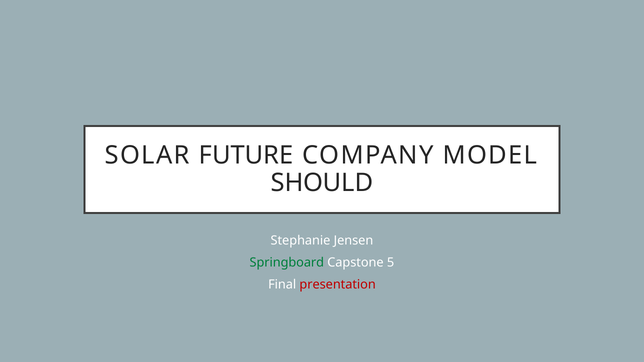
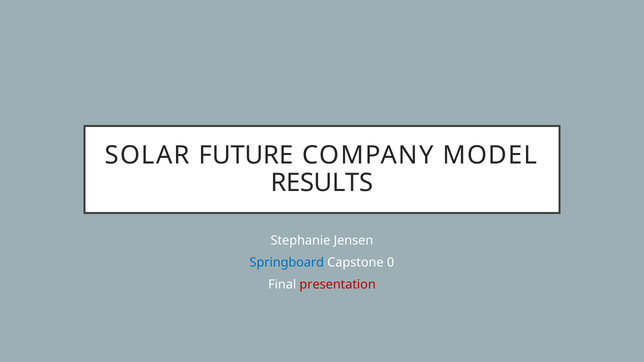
SHOULD: SHOULD -> RESULTS
Springboard colour: green -> blue
5: 5 -> 0
